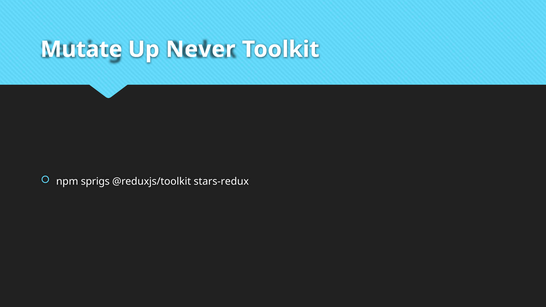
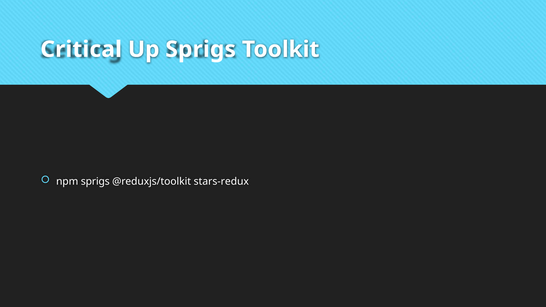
Mutate: Mutate -> Critical
Up Never: Never -> Sprigs
